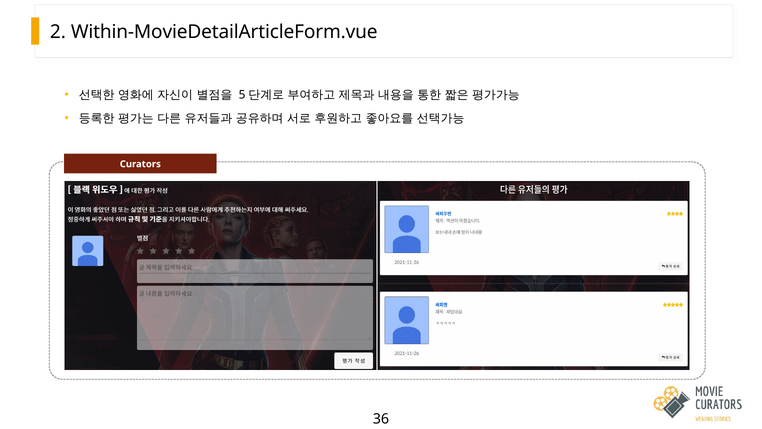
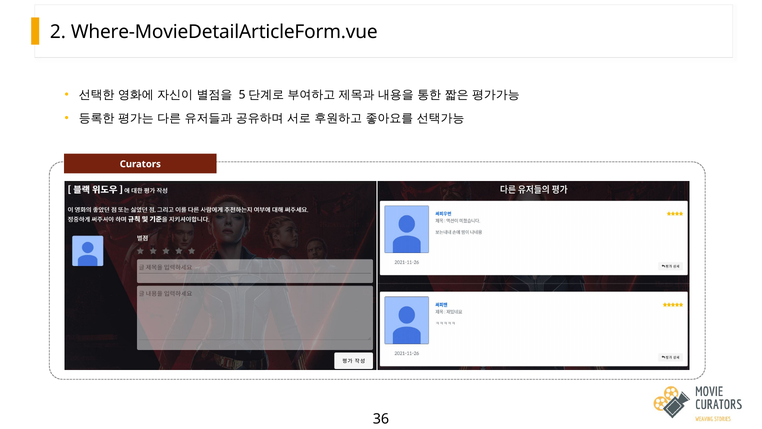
Within-MovieDetailArticleForm.vue: Within-MovieDetailArticleForm.vue -> Where-MovieDetailArticleForm.vue
